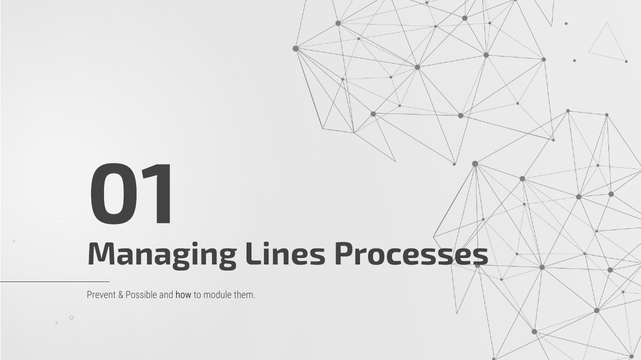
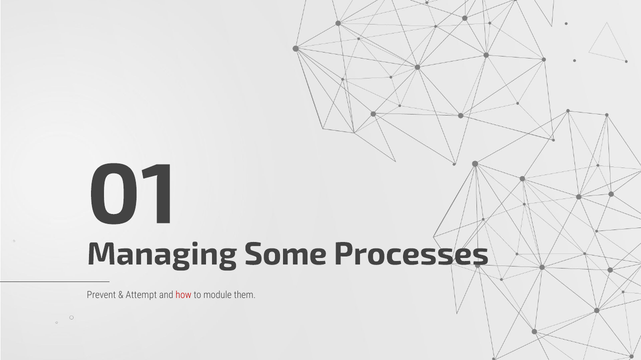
Lines: Lines -> Some
Possible: Possible -> Attempt
how colour: black -> red
